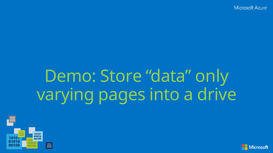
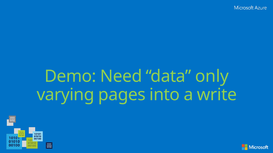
Store: Store -> Need
drive: drive -> write
